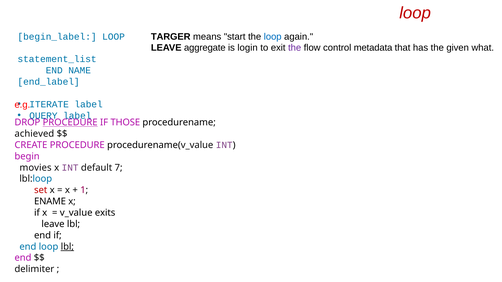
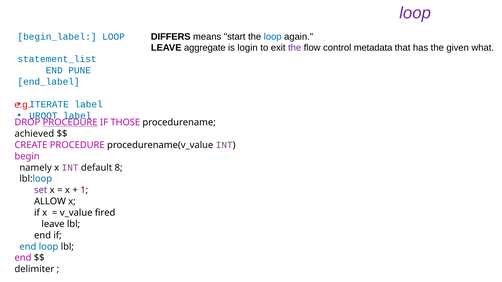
loop at (415, 13) colour: red -> purple
TARGER: TARGER -> DIFFERS
NAME: NAME -> PUNE
QUERY: QUERY -> UROOT
movies: movies -> namely
7: 7 -> 8
set colour: red -> purple
ENAME: ENAME -> ALLOW
exits: exits -> fired
lbl at (67, 247) underline: present -> none
